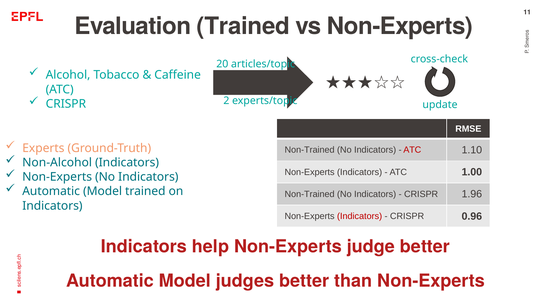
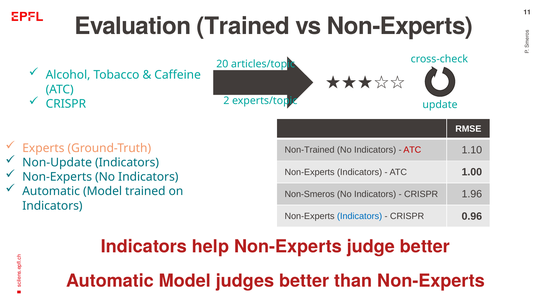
Non-Alcohol: Non-Alcohol -> Non-Update
Non-Trained at (310, 194): Non-Trained -> Non-Smeros
Indicators at (360, 216) colour: red -> blue
